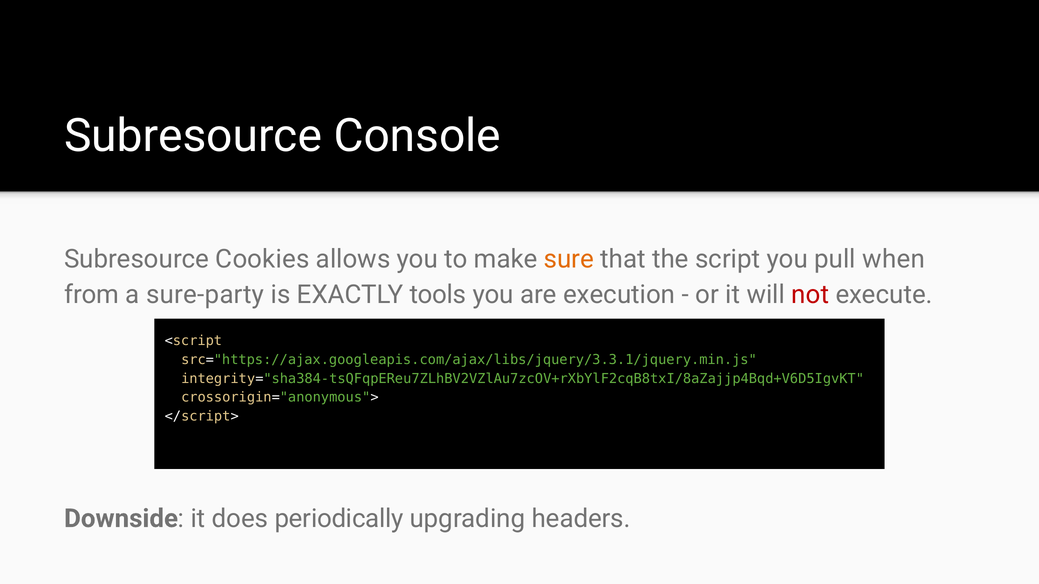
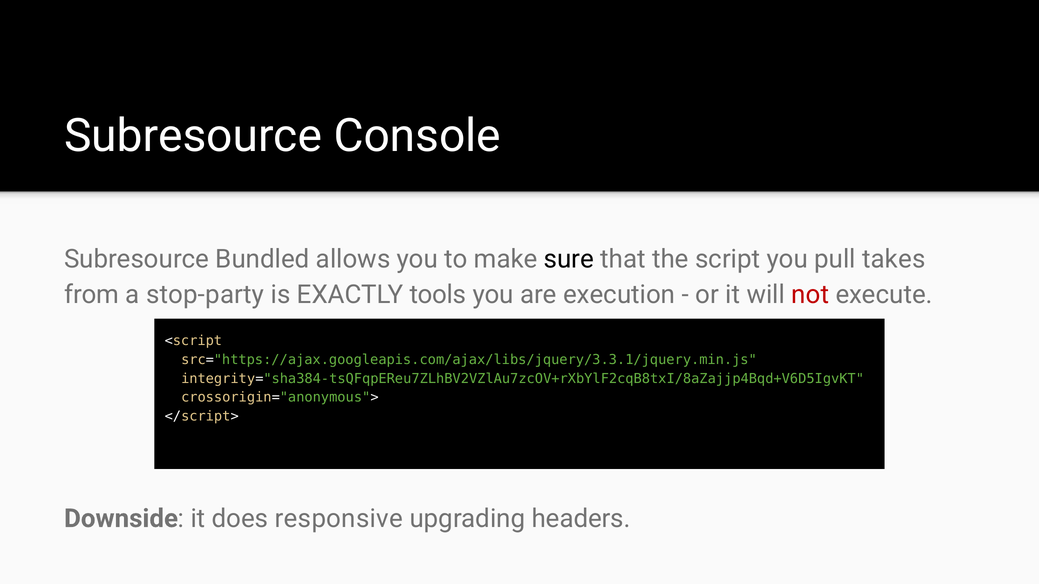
Cookies: Cookies -> Bundled
sure colour: orange -> black
when: when -> takes
sure-party: sure-party -> stop-party
periodically: periodically -> responsive
